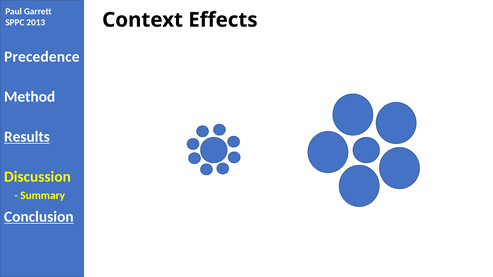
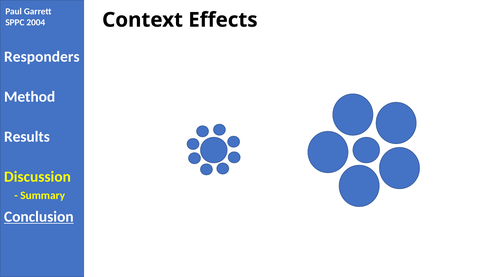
2013: 2013 -> 2004
Precedence: Precedence -> Responders
Results underline: present -> none
